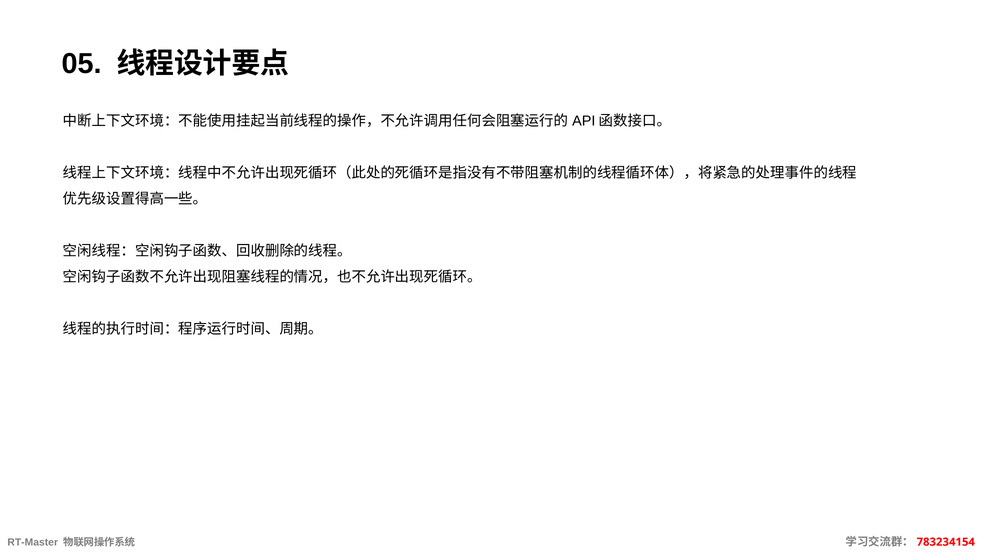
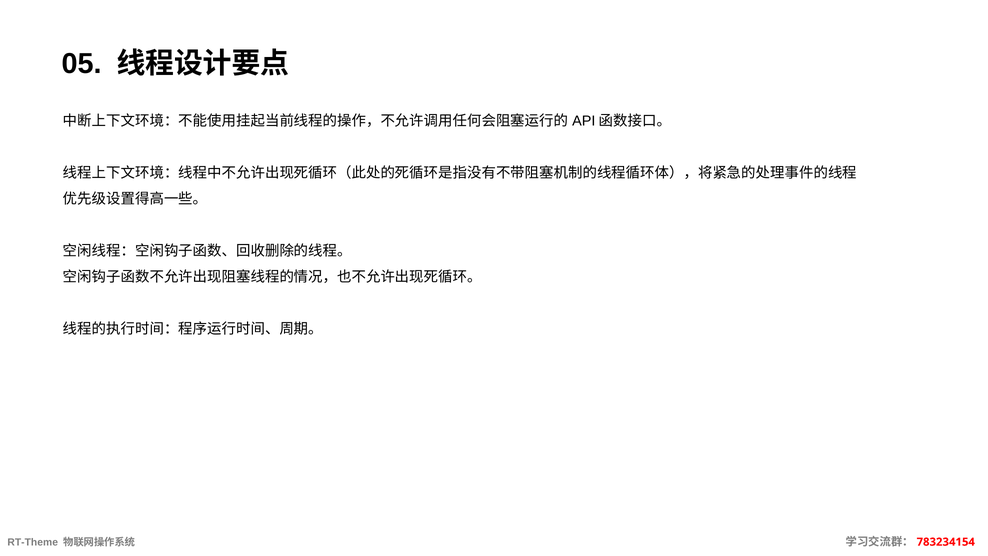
RT-Master: RT-Master -> RT-Theme
